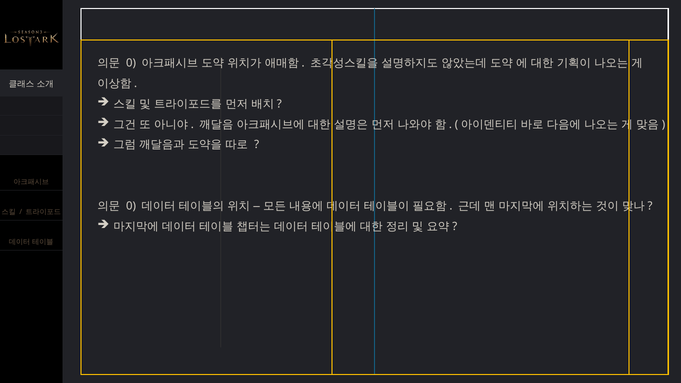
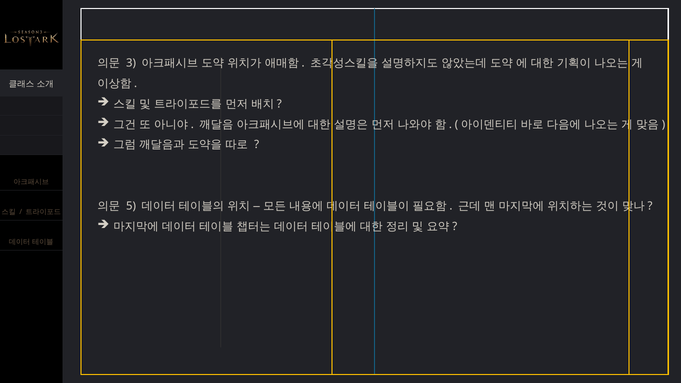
0 at (131, 63): 0 -> 3
0 at (131, 206): 0 -> 5
